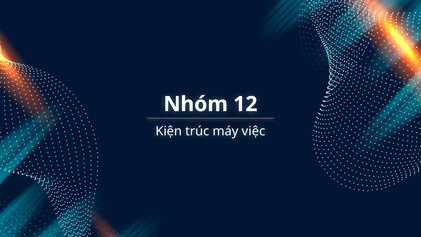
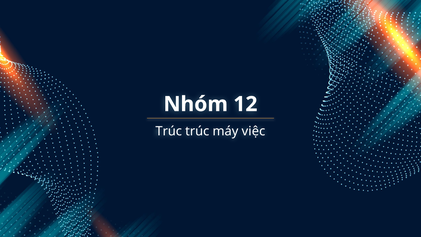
Kiện at (169, 131): Kiện -> Trúc
